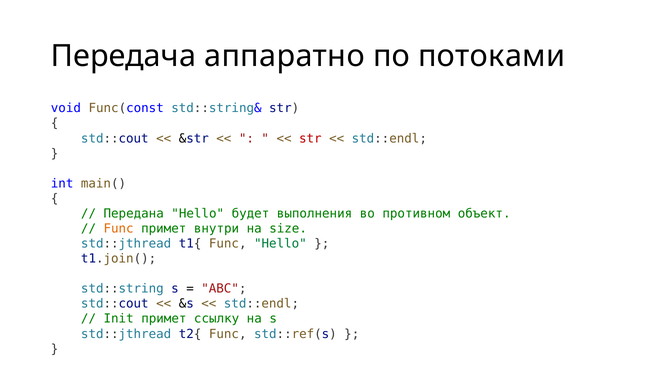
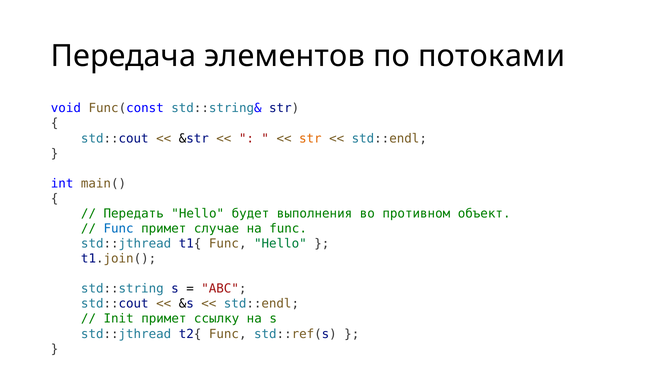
аппаратно: аппаратно -> элементов
str at (310, 138) colour: red -> orange
Передана: Передана -> Передать
Func at (119, 228) colour: orange -> blue
внутри: внутри -> случае
на size: size -> func
